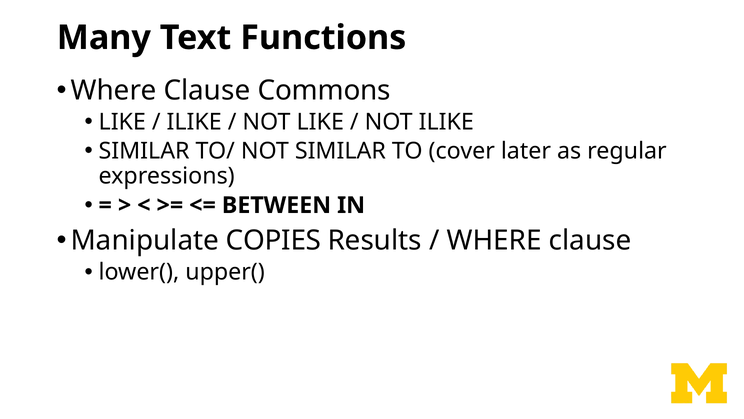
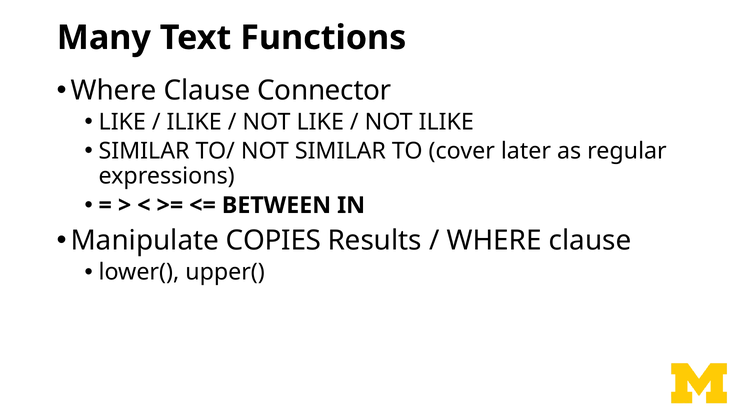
Commons: Commons -> Connector
